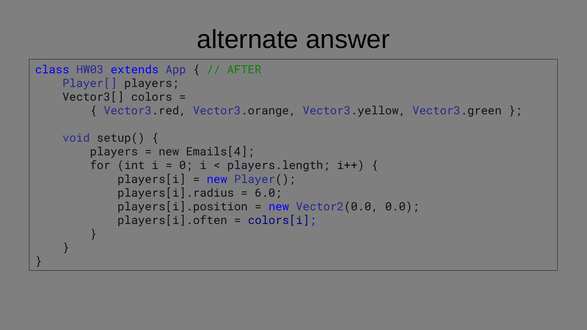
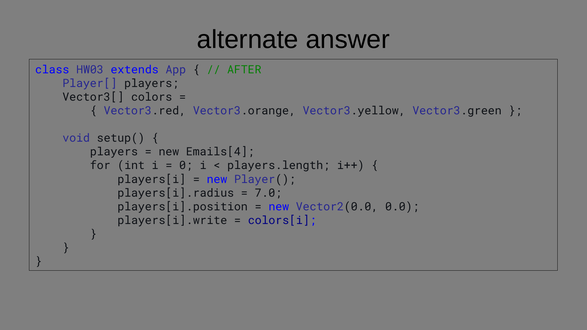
6.0: 6.0 -> 7.0
players[i].often: players[i].often -> players[i].write
